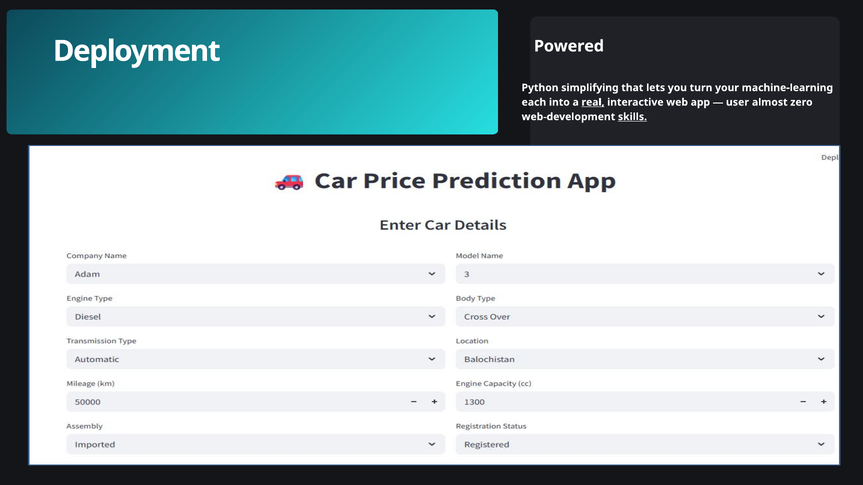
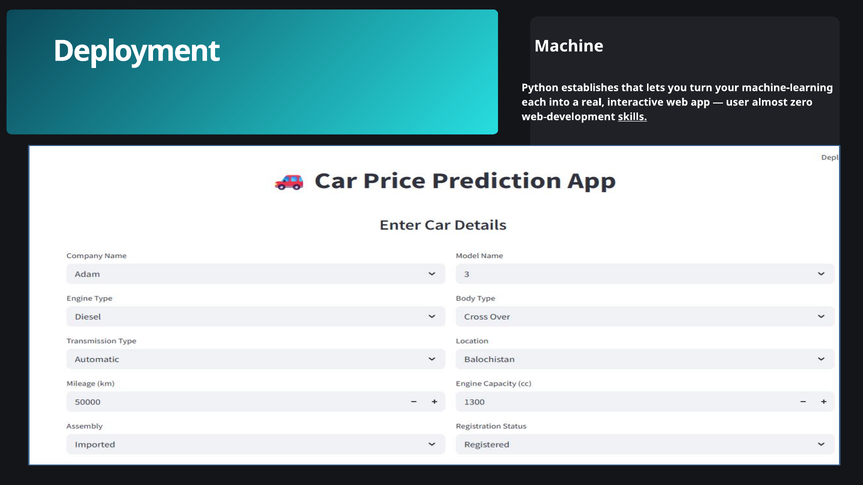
Powered: Powered -> Machine
simplifying: simplifying -> establishes
real underline: present -> none
